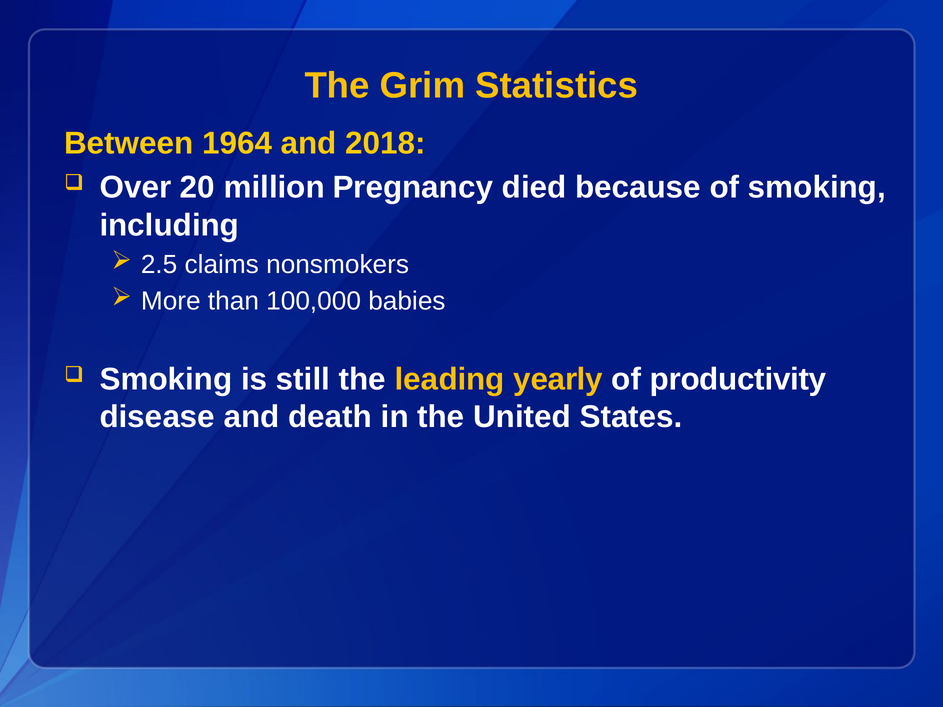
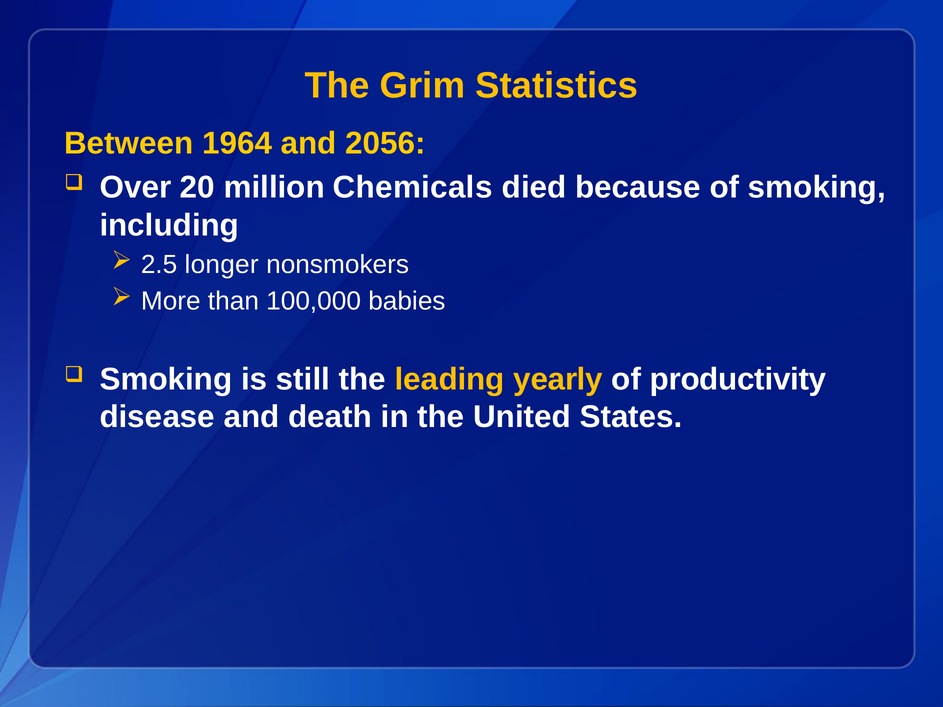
2018: 2018 -> 2056
Pregnancy: Pregnancy -> Chemicals
claims: claims -> longer
